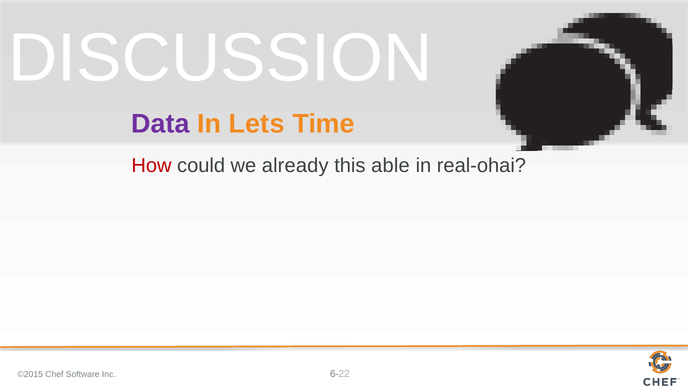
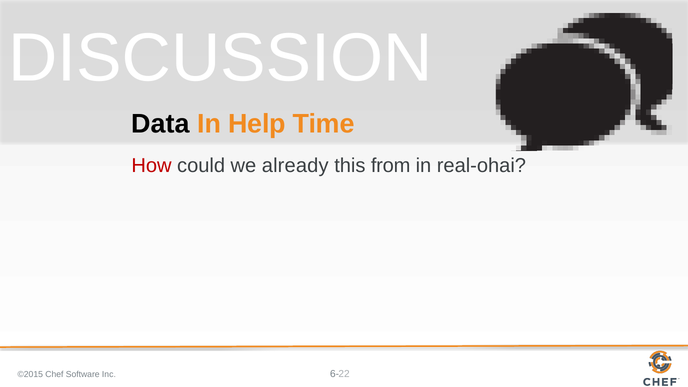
Data colour: purple -> black
Lets: Lets -> Help
able: able -> from
